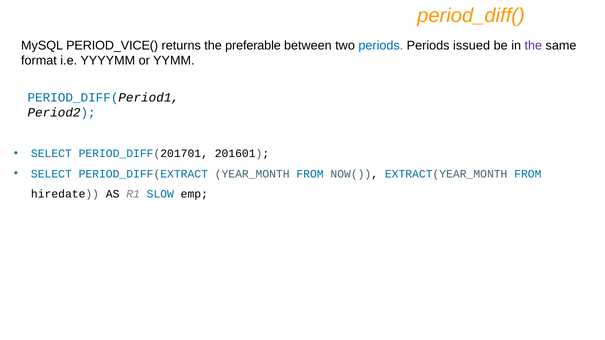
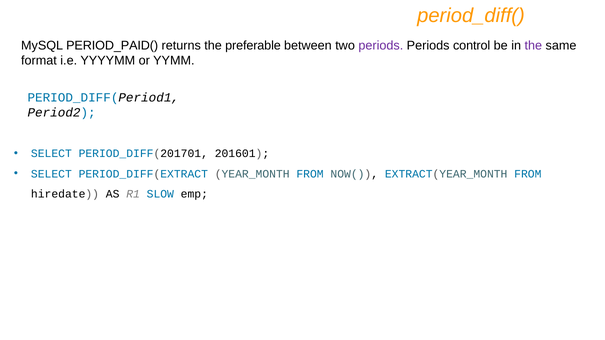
PERIOD_VICE(: PERIOD_VICE( -> PERIOD_PAID(
periods at (381, 46) colour: blue -> purple
issued: issued -> control
